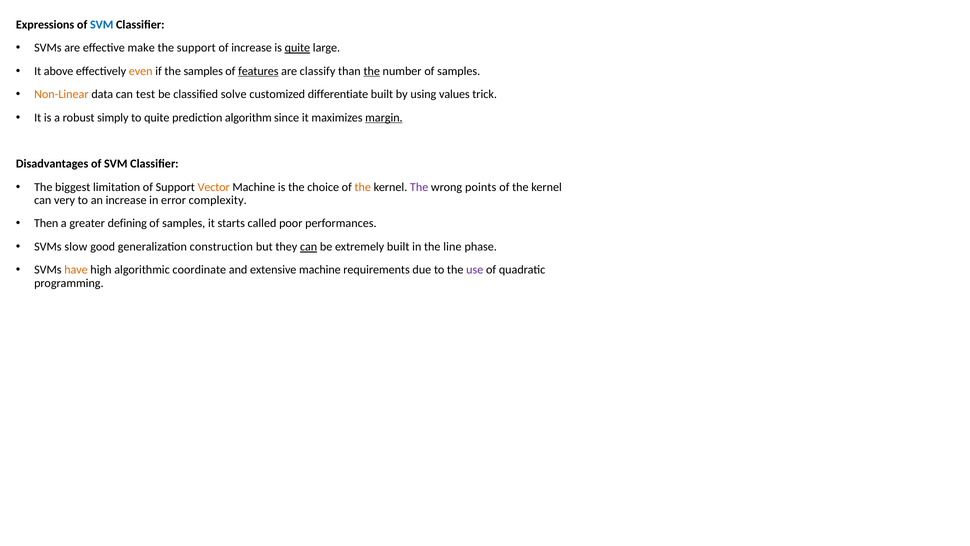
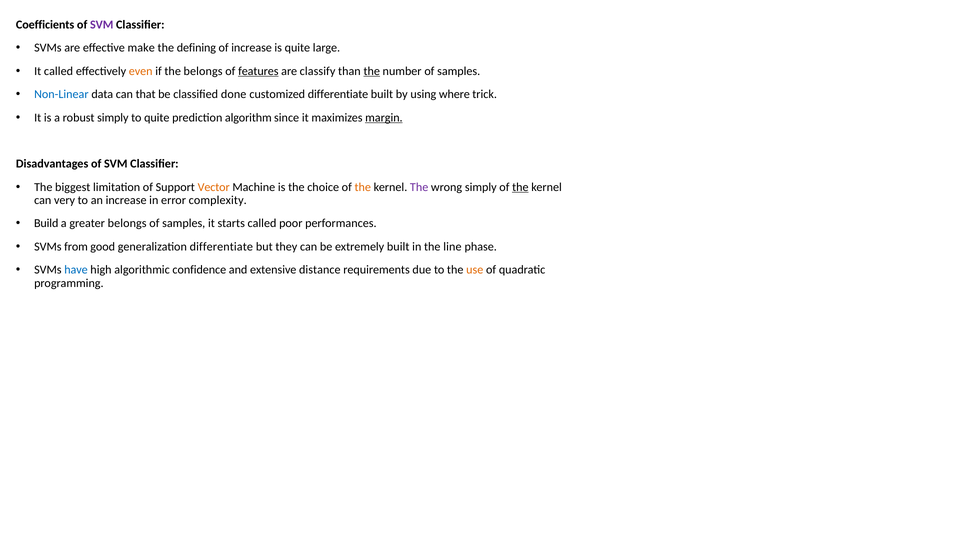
Expressions: Expressions -> Coefficients
SVM at (102, 25) colour: blue -> purple
the support: support -> defining
quite at (297, 48) underline: present -> none
It above: above -> called
the samples: samples -> belongs
Non-Linear colour: orange -> blue
test: test -> that
solve: solve -> done
values: values -> where
wrong points: points -> simply
the at (520, 187) underline: none -> present
Then: Then -> Build
greater defining: defining -> belongs
slow: slow -> from
generalization construction: construction -> differentiate
can at (309, 247) underline: present -> none
have colour: orange -> blue
coordinate: coordinate -> confidence
extensive machine: machine -> distance
use colour: purple -> orange
